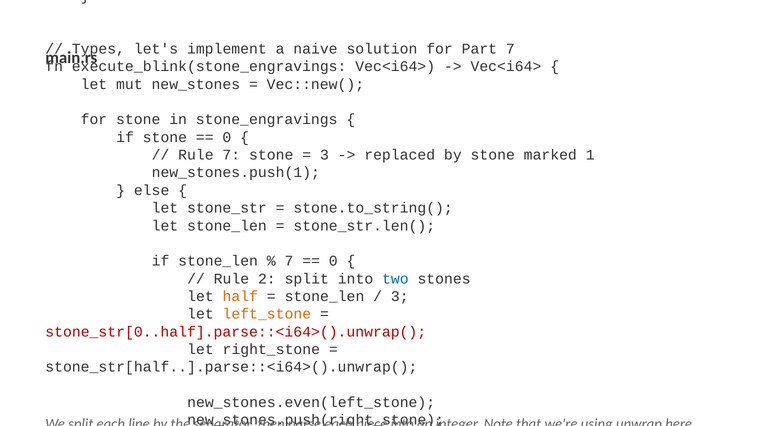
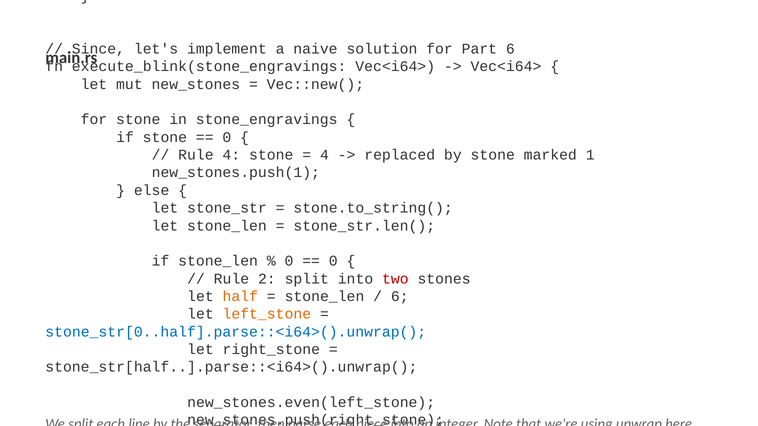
Types: Types -> Since
Part 7: 7 -> 6
Rule 7: 7 -> 4
3 at (324, 155): 3 -> 4
7 at (289, 261): 7 -> 0
two colour: blue -> red
3 at (400, 297): 3 -> 6
stone_str[0..half].parse::<i64>().unwrap( colour: red -> blue
